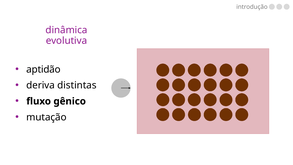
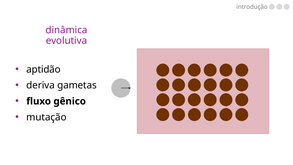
distintas: distintas -> gametas
